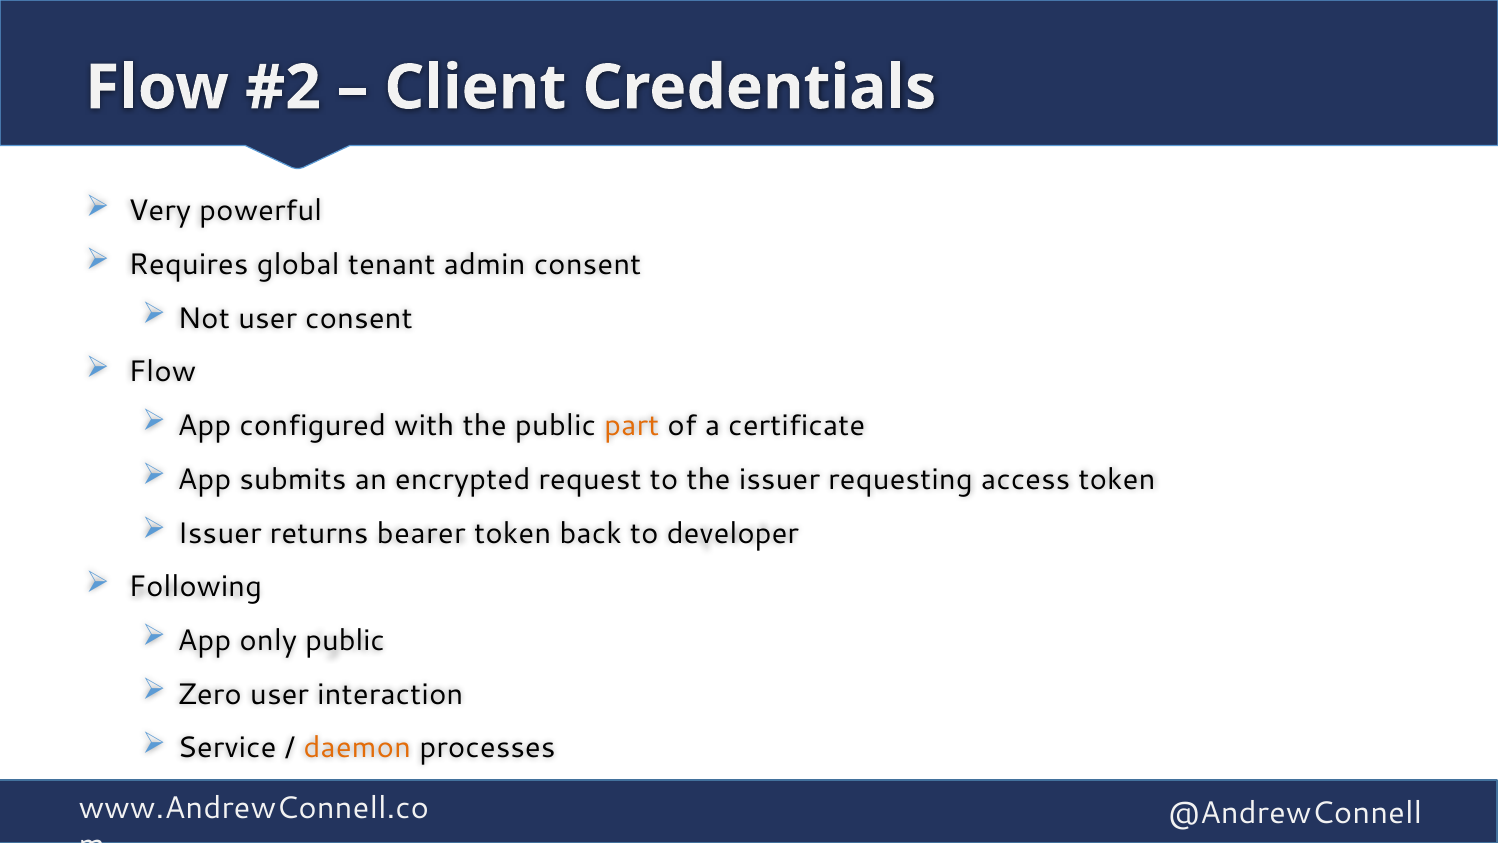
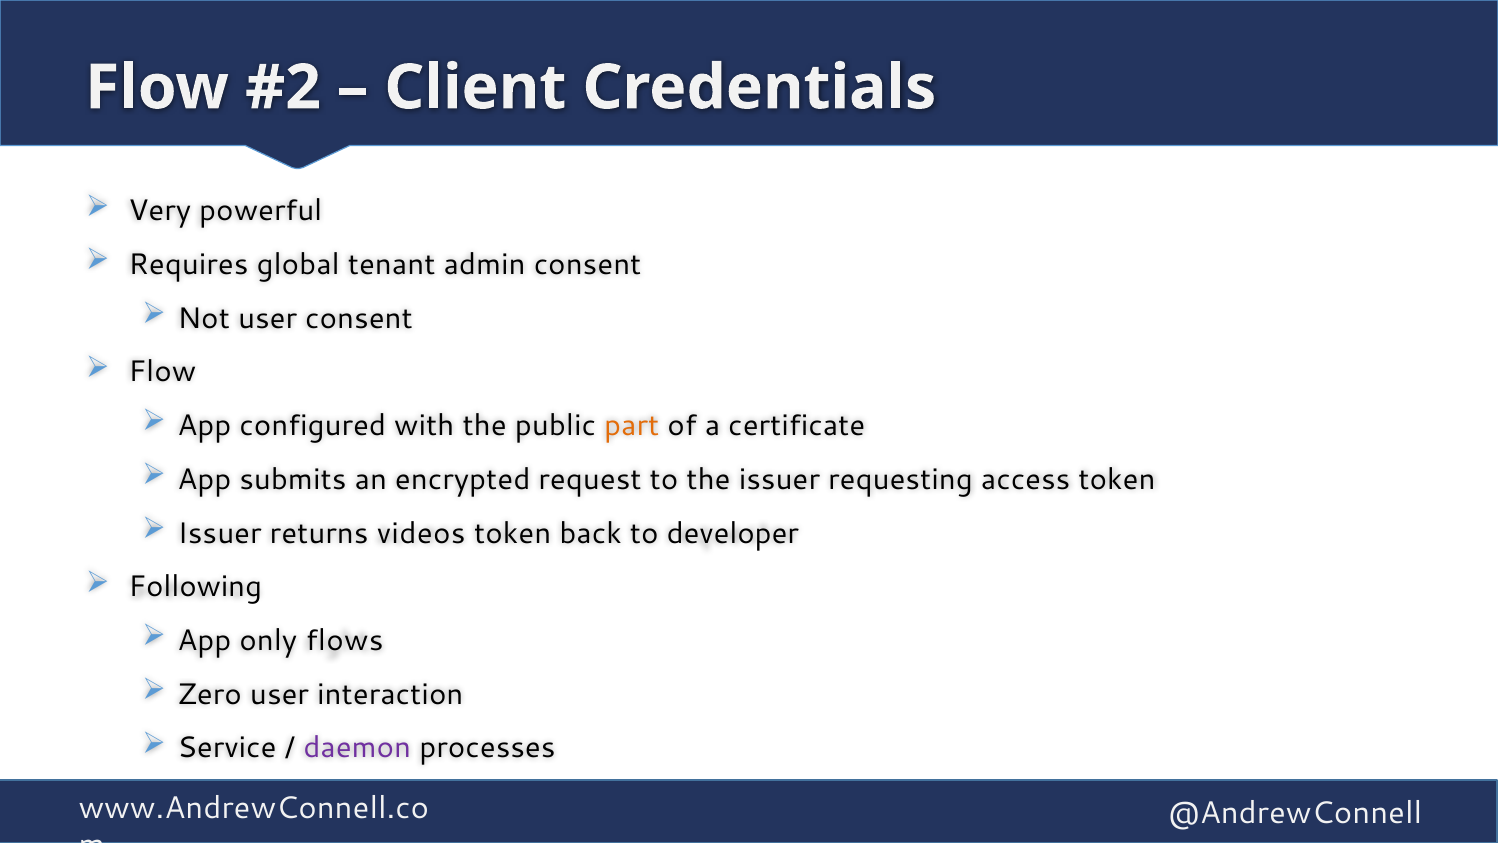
bearer: bearer -> videos
only public: public -> flows
daemon colour: orange -> purple
